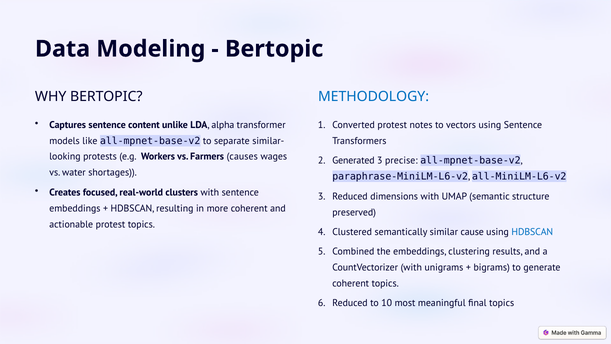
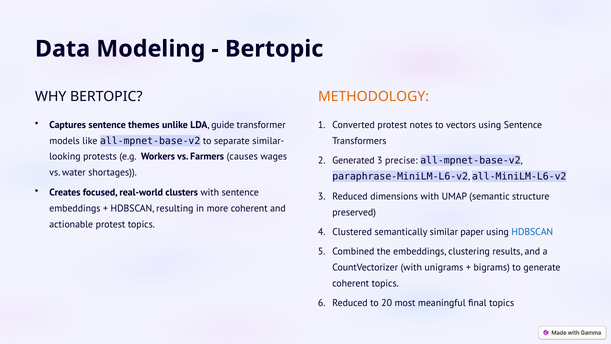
METHODOLOGY colour: blue -> orange
content: content -> themes
alpha: alpha -> guide
cause: cause -> paper
10: 10 -> 20
